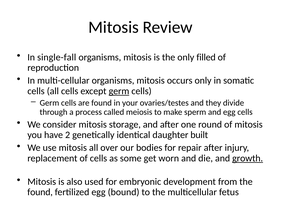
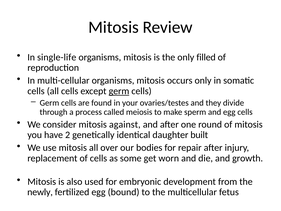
single-fall: single-fall -> single-life
storage: storage -> against
growth underline: present -> none
found at (40, 192): found -> newly
